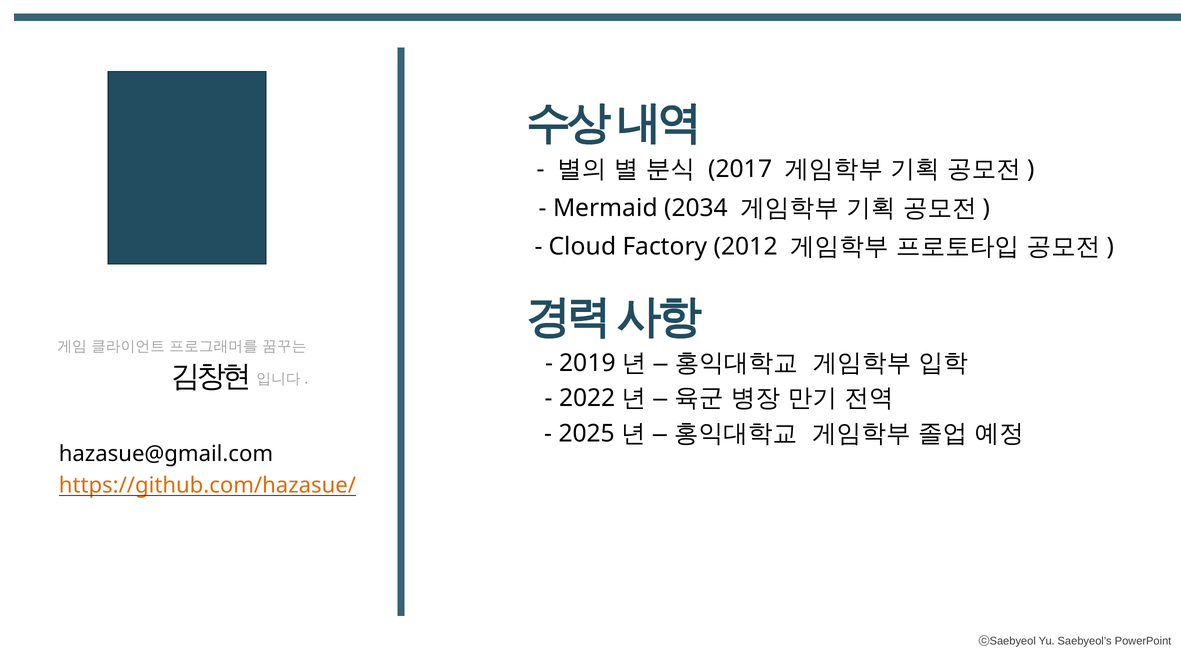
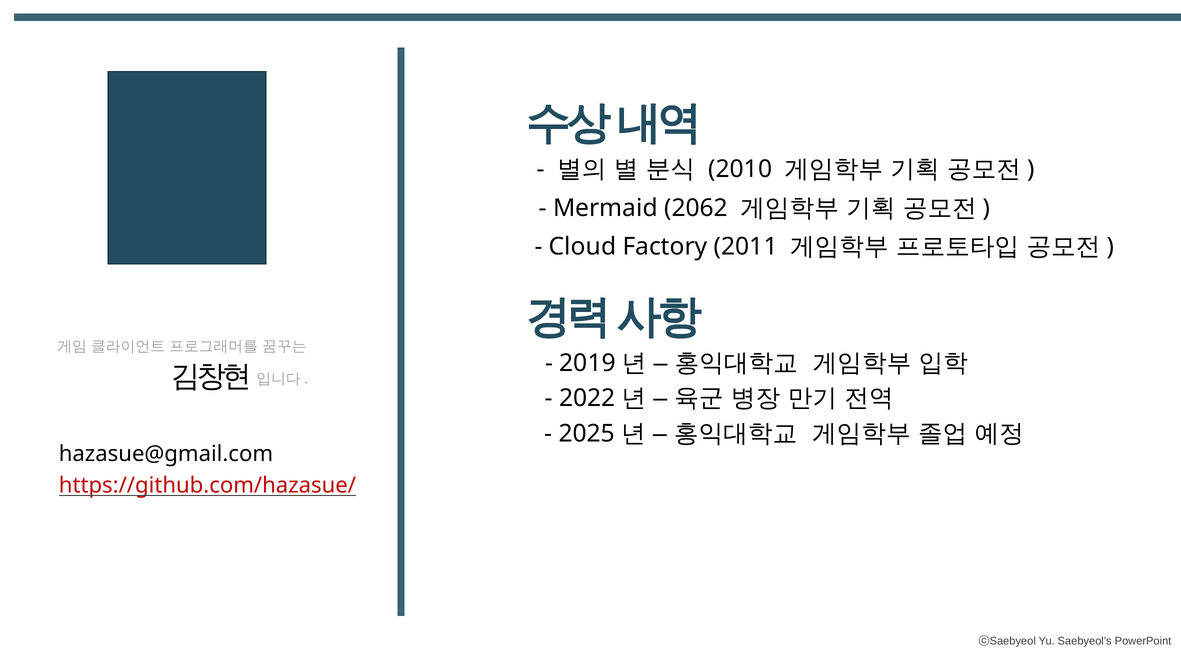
2017: 2017 -> 2010
2034: 2034 -> 2062
2012: 2012 -> 2011
https://github.com/hazasue/ colour: orange -> red
